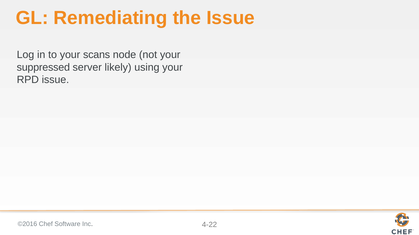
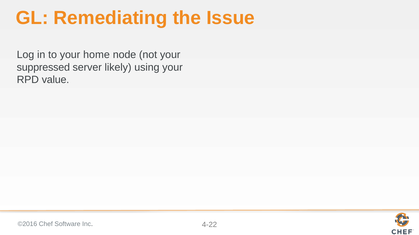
scans: scans -> home
RPD issue: issue -> value
